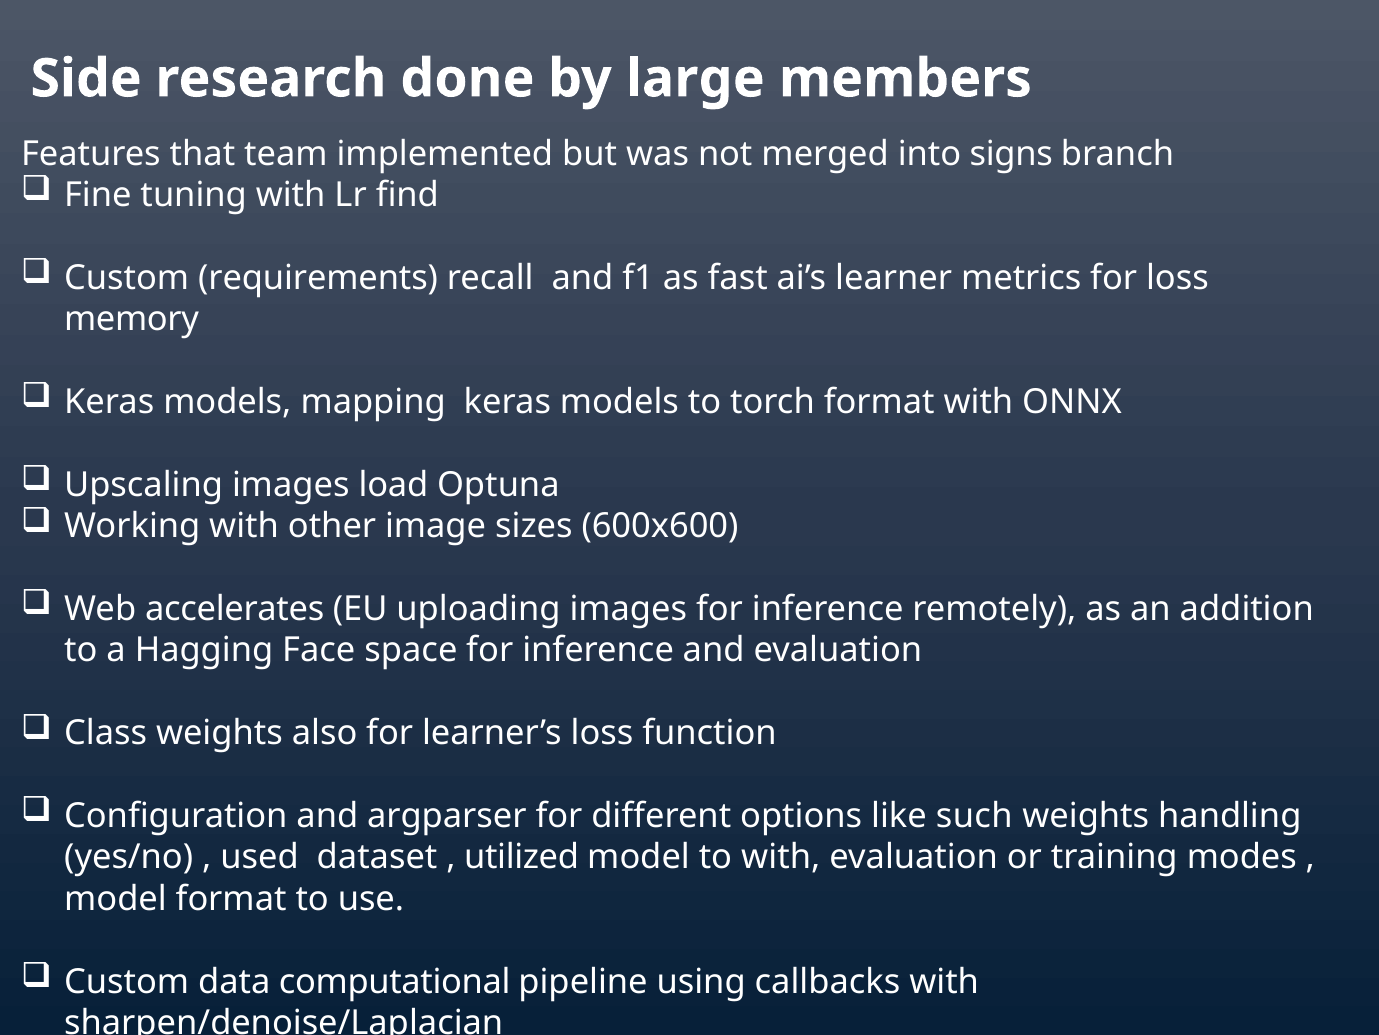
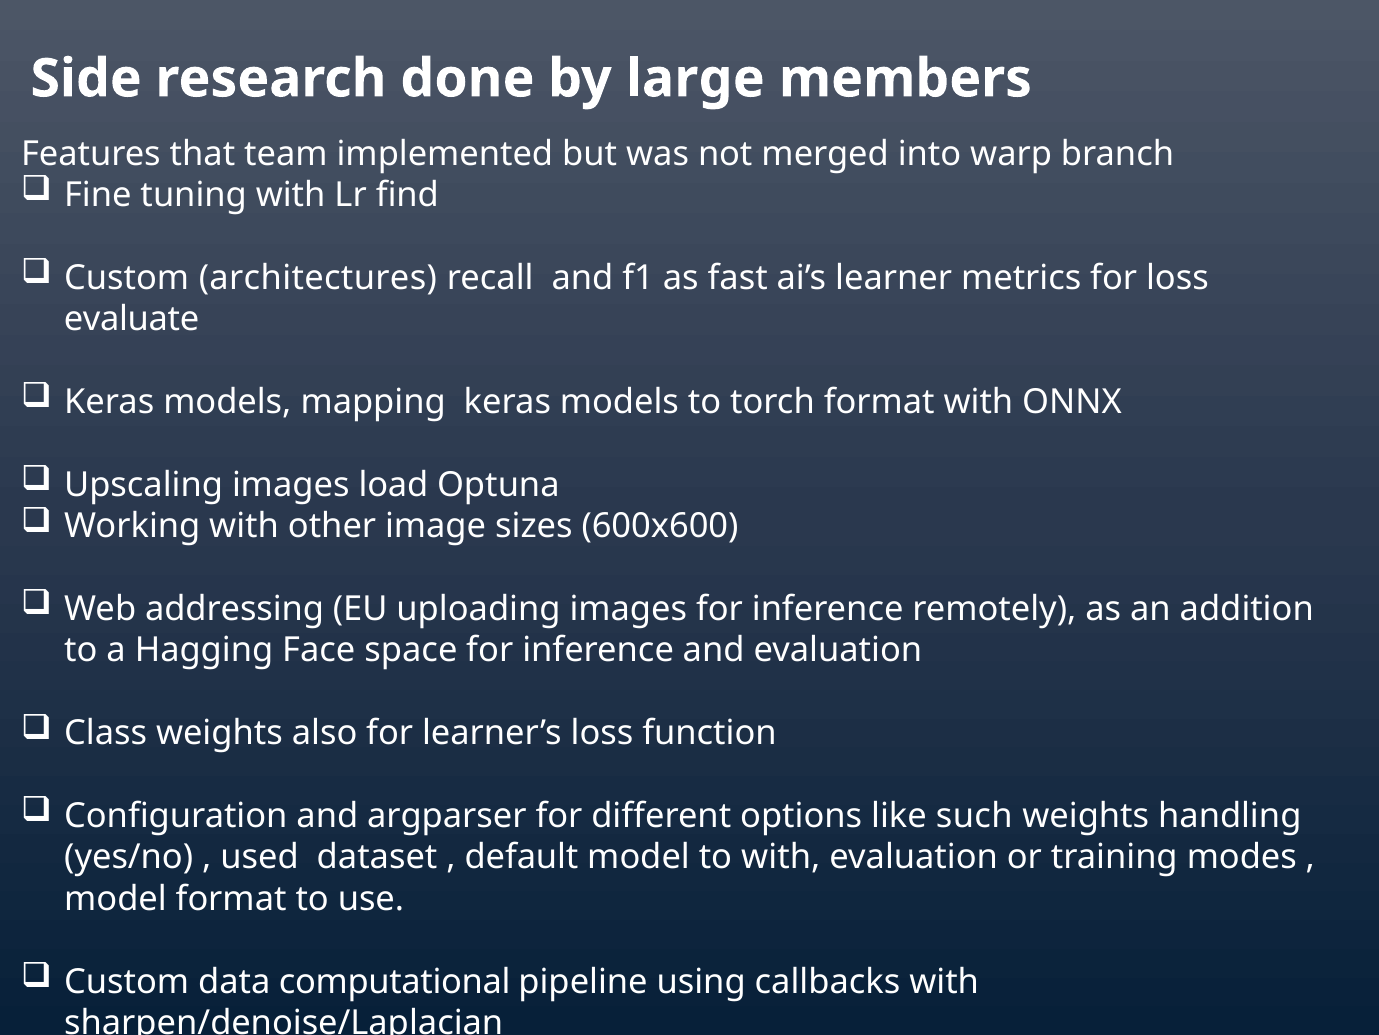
signs: signs -> warp
requirements: requirements -> architectures
memory: memory -> evaluate
accelerates: accelerates -> addressing
utilized: utilized -> default
